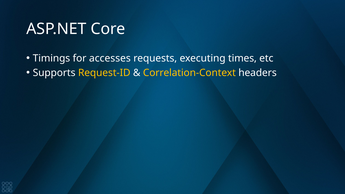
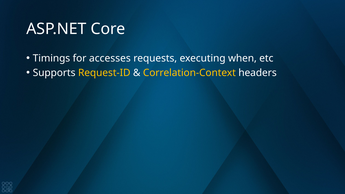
times: times -> when
